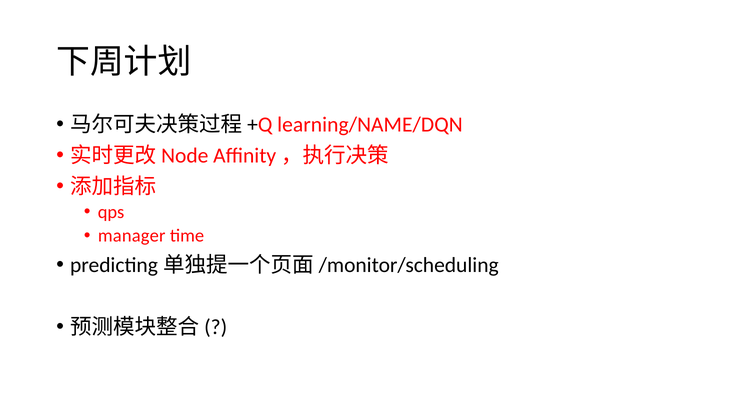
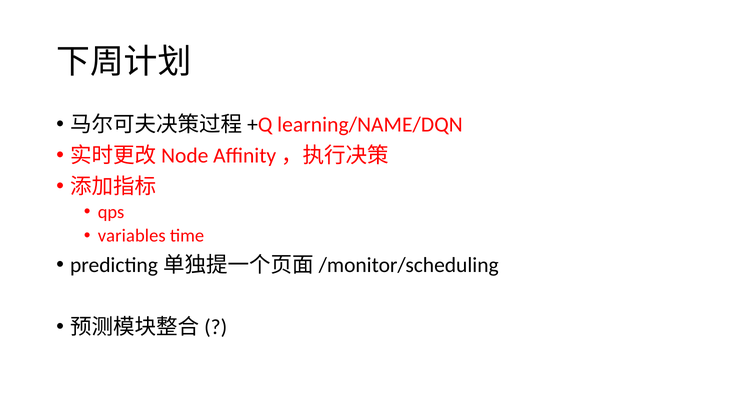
manager: manager -> variables
